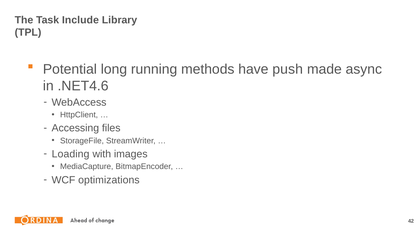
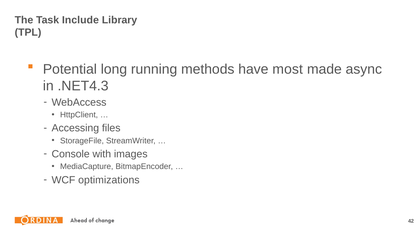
push: push -> most
.NET4.6: .NET4.6 -> .NET4.3
Loading: Loading -> Console
